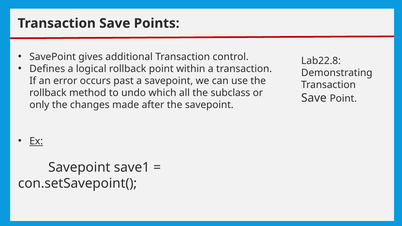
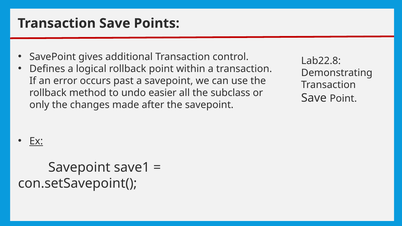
which: which -> easier
